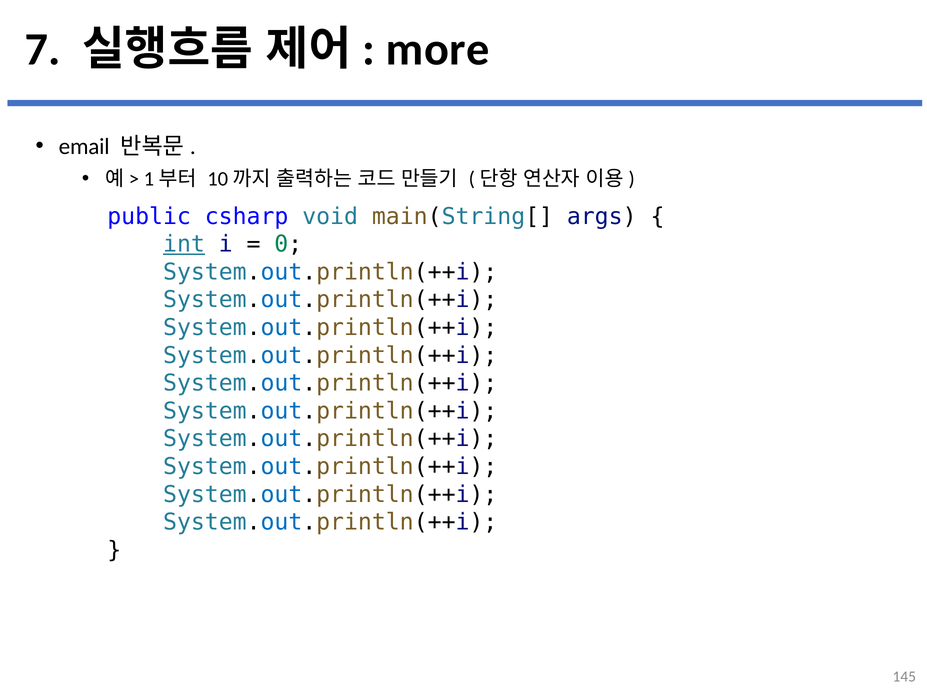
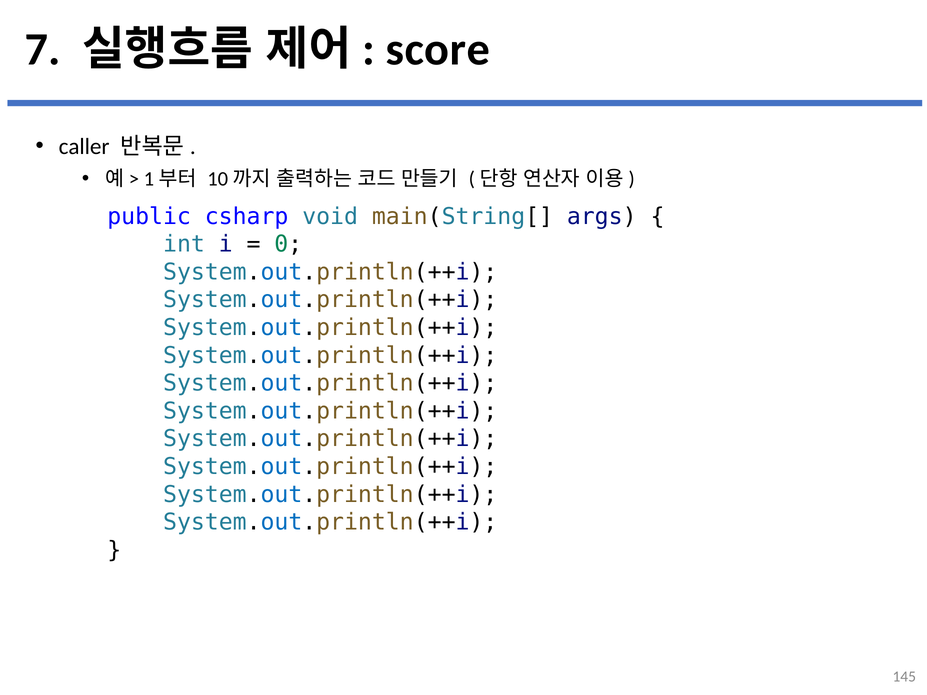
more: more -> score
email: email -> caller
int underline: present -> none
